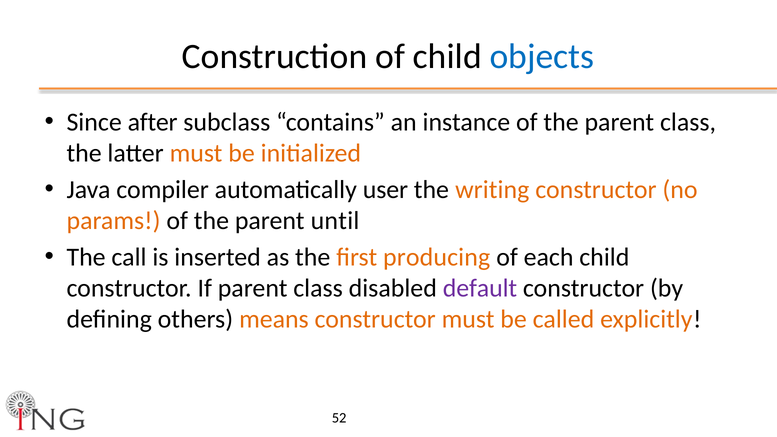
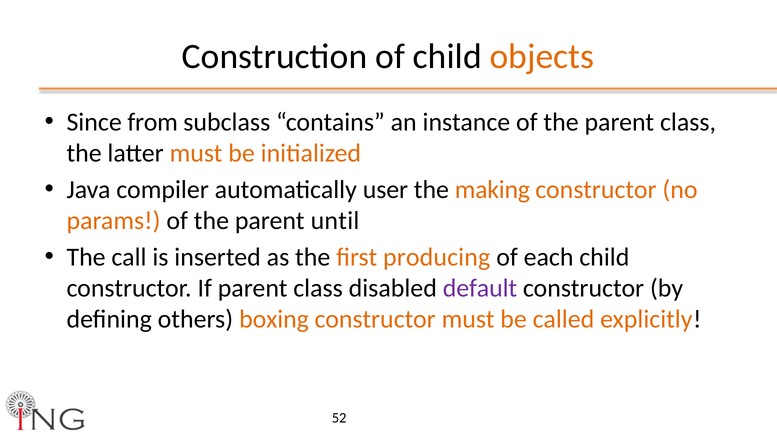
objects colour: blue -> orange
after: after -> from
writing: writing -> making
means: means -> boxing
